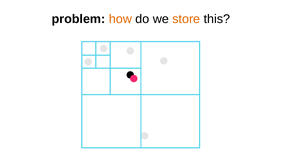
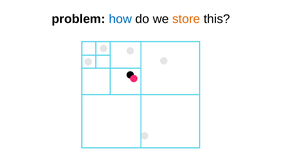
how colour: orange -> blue
